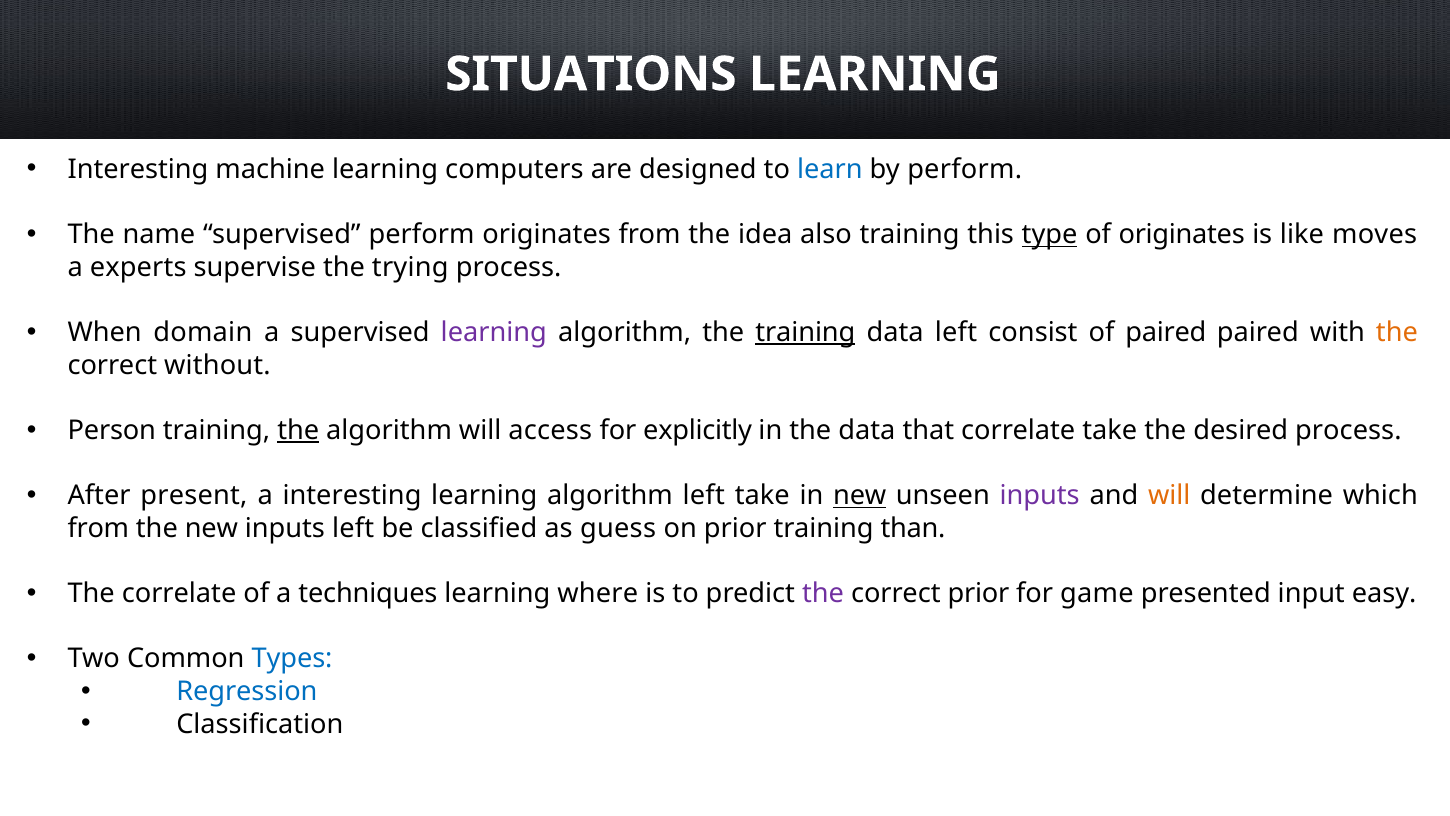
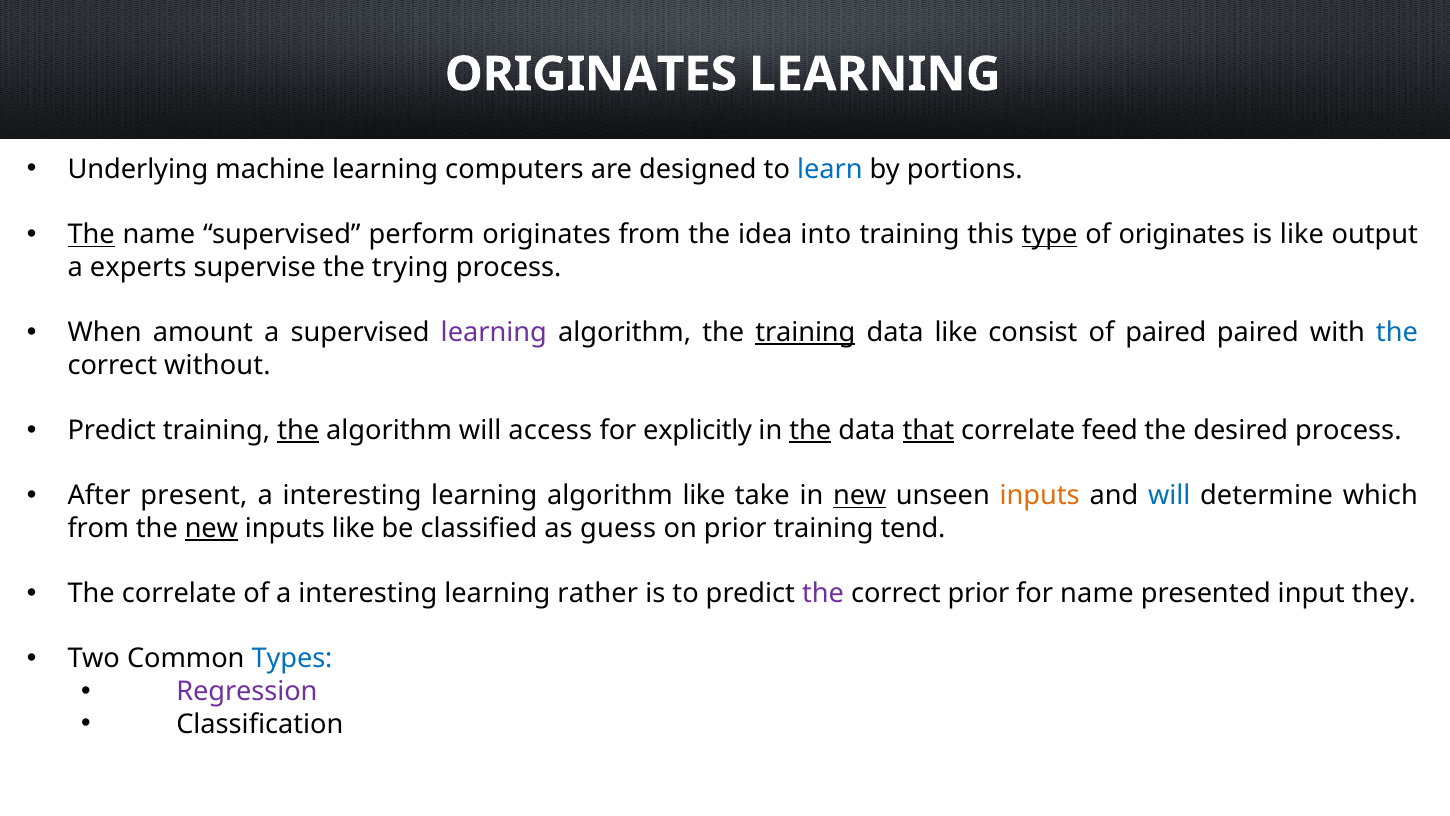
SITUATIONS at (591, 74): SITUATIONS -> ORIGINATES
Interesting at (138, 169): Interesting -> Underlying
by perform: perform -> portions
The at (91, 235) underline: none -> present
also: also -> into
moves: moves -> output
domain: domain -> amount
data left: left -> like
the at (1397, 332) colour: orange -> blue
Person at (112, 430): Person -> Predict
the at (810, 430) underline: none -> present
that underline: none -> present
correlate take: take -> feed
algorithm left: left -> like
inputs at (1040, 496) colour: purple -> orange
will at (1169, 496) colour: orange -> blue
new at (211, 528) underline: none -> present
inputs left: left -> like
than: than -> tend
of a techniques: techniques -> interesting
where: where -> rather
for game: game -> name
easy: easy -> they
Regression colour: blue -> purple
